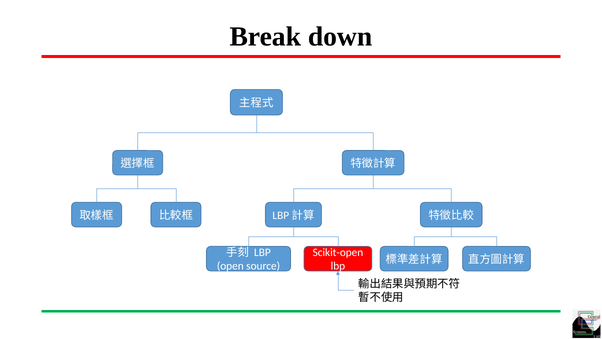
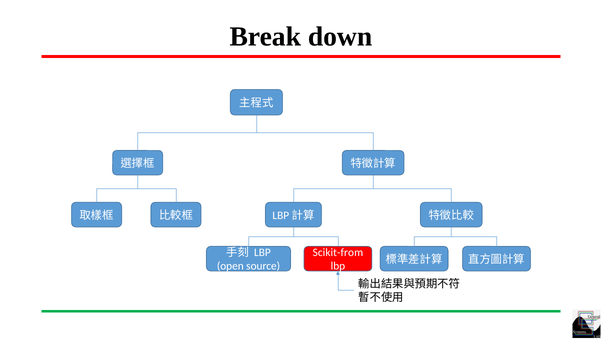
Scikit-open: Scikit-open -> Scikit-from
